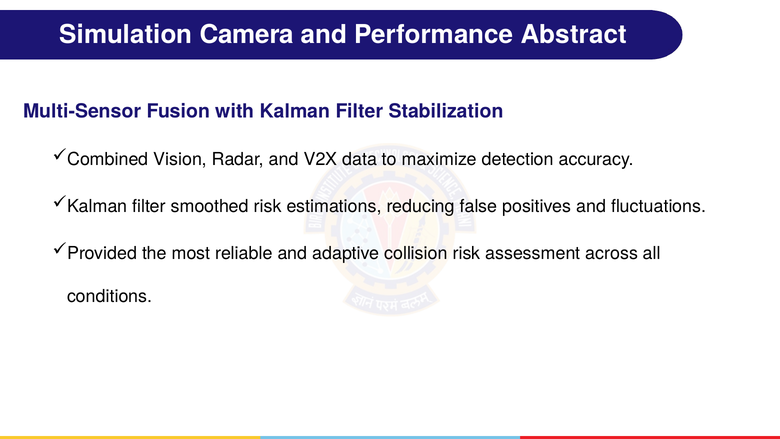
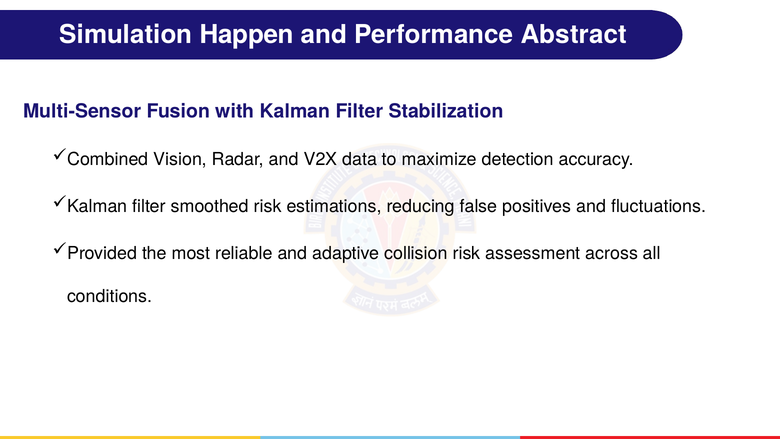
Camera: Camera -> Happen
